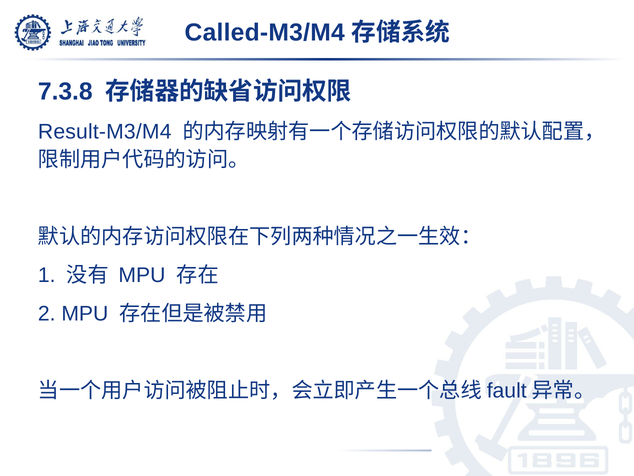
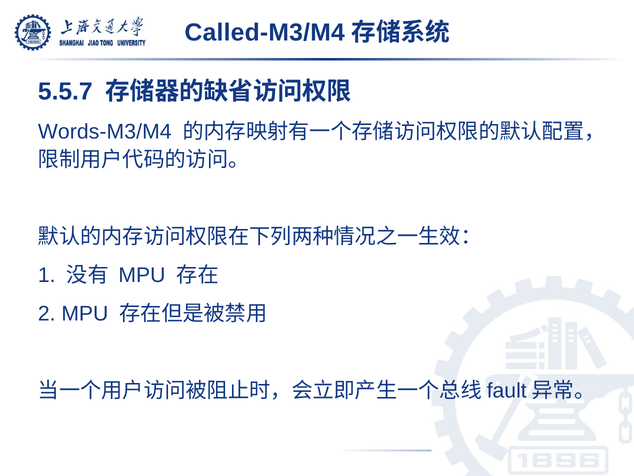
7.3.8: 7.3.8 -> 5.5.7
Result-M3/M4: Result-M3/M4 -> Words-M3/M4
